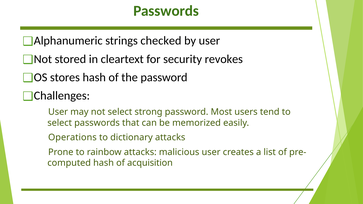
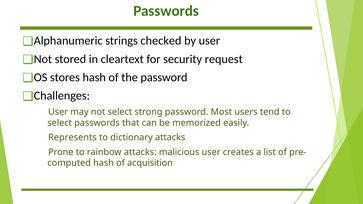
revokes: revokes -> request
Operations: Operations -> Represents
